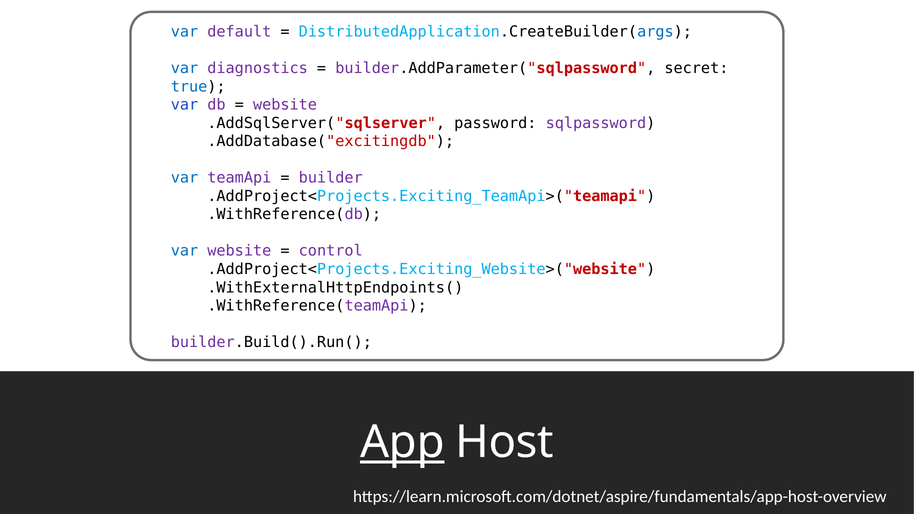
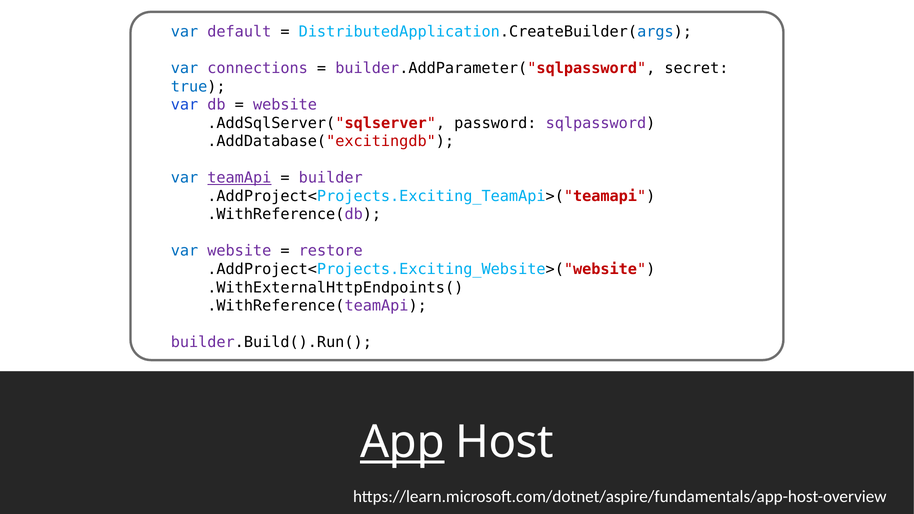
diagnostics: diagnostics -> connections
teamApi underline: none -> present
control: control -> restore
